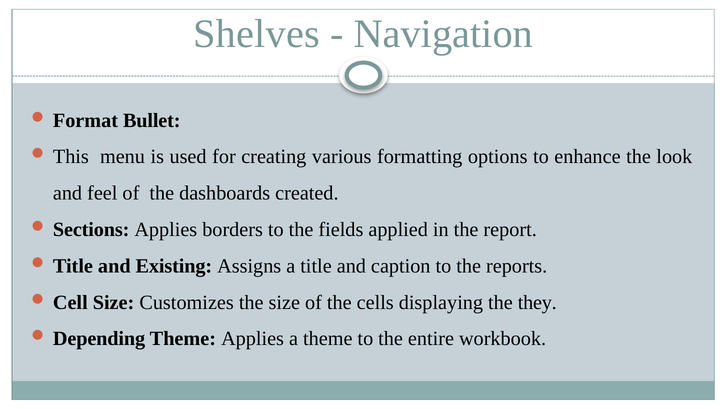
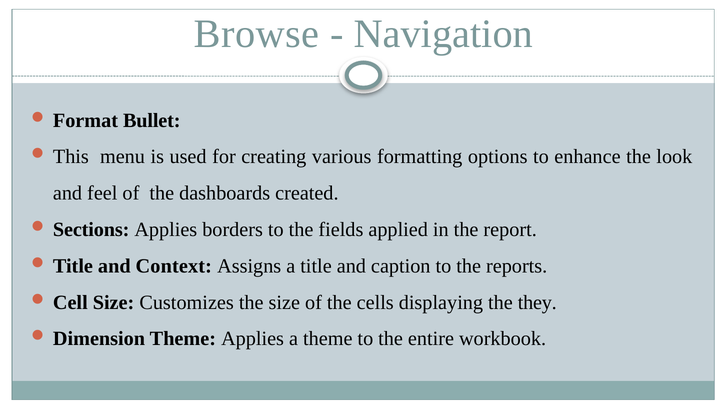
Shelves: Shelves -> Browse
Existing: Existing -> Context
Depending: Depending -> Dimension
